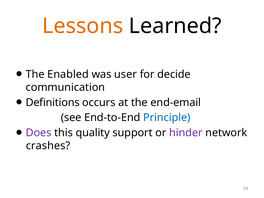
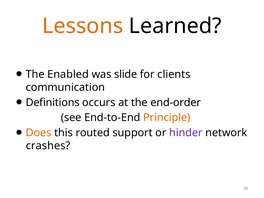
user: user -> slide
decide: decide -> clients
end-email: end-email -> end-order
Principle colour: blue -> orange
Does colour: purple -> orange
quality: quality -> routed
